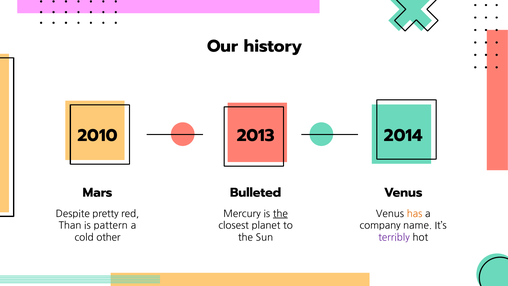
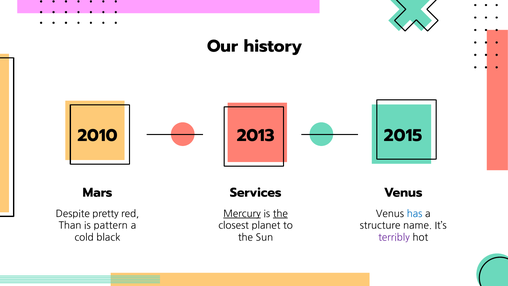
2014: 2014 -> 2015
Bulleted: Bulleted -> Services
Mercury underline: none -> present
has colour: orange -> blue
company: company -> structure
other: other -> black
